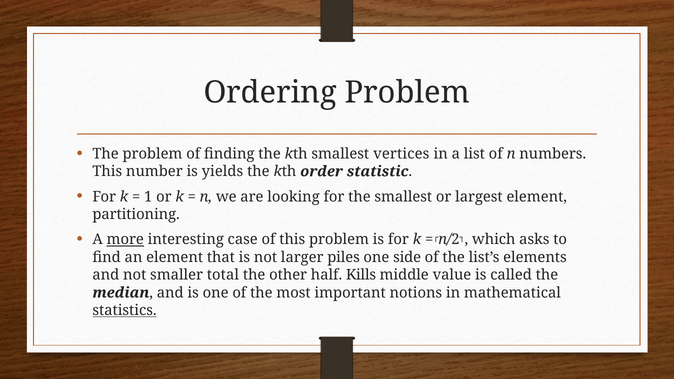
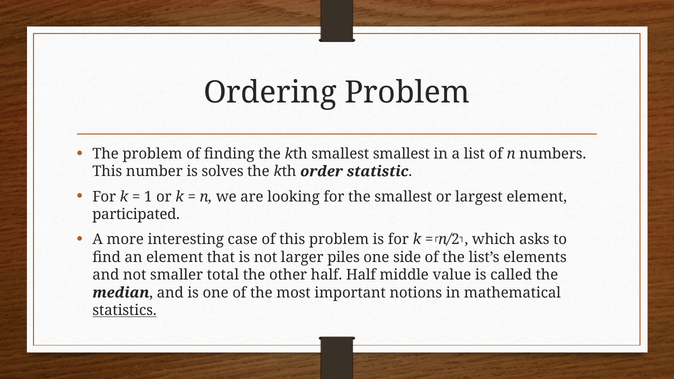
smallest vertices: vertices -> smallest
yields: yields -> solves
partitioning: partitioning -> participated
more underline: present -> none
half Kills: Kills -> Half
